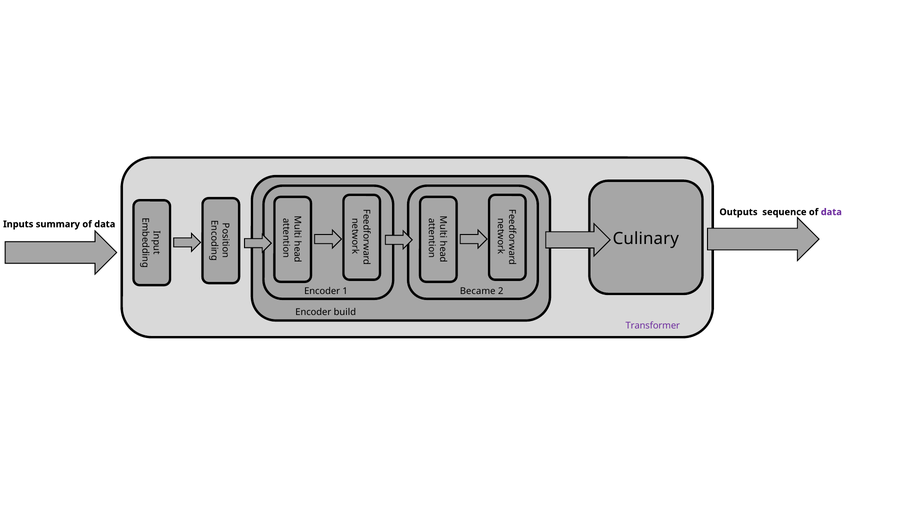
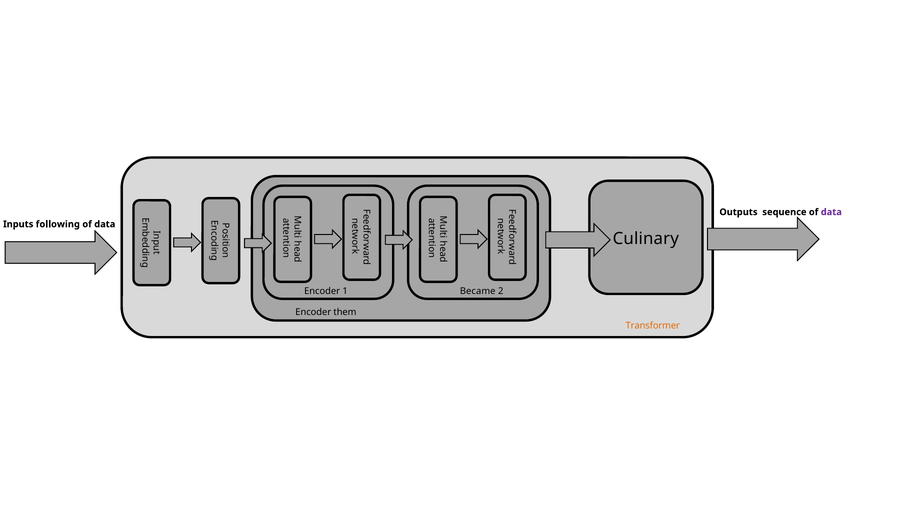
summary: summary -> following
build: build -> them
Transformer colour: purple -> orange
